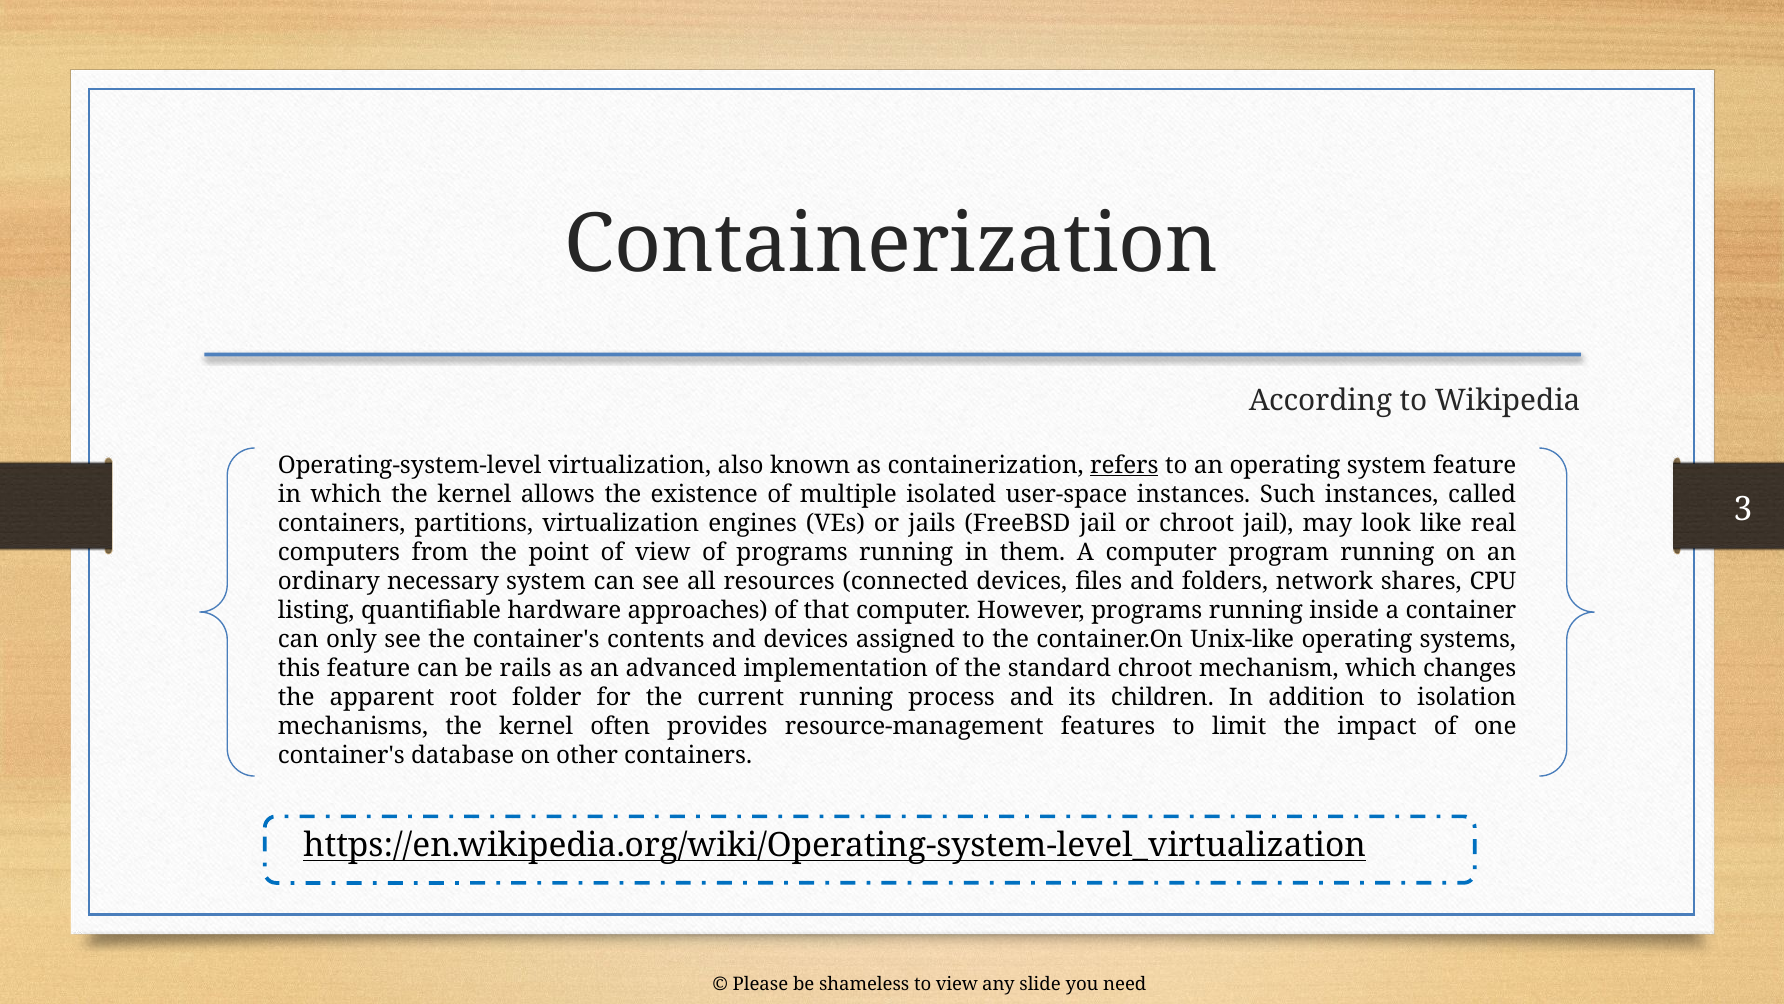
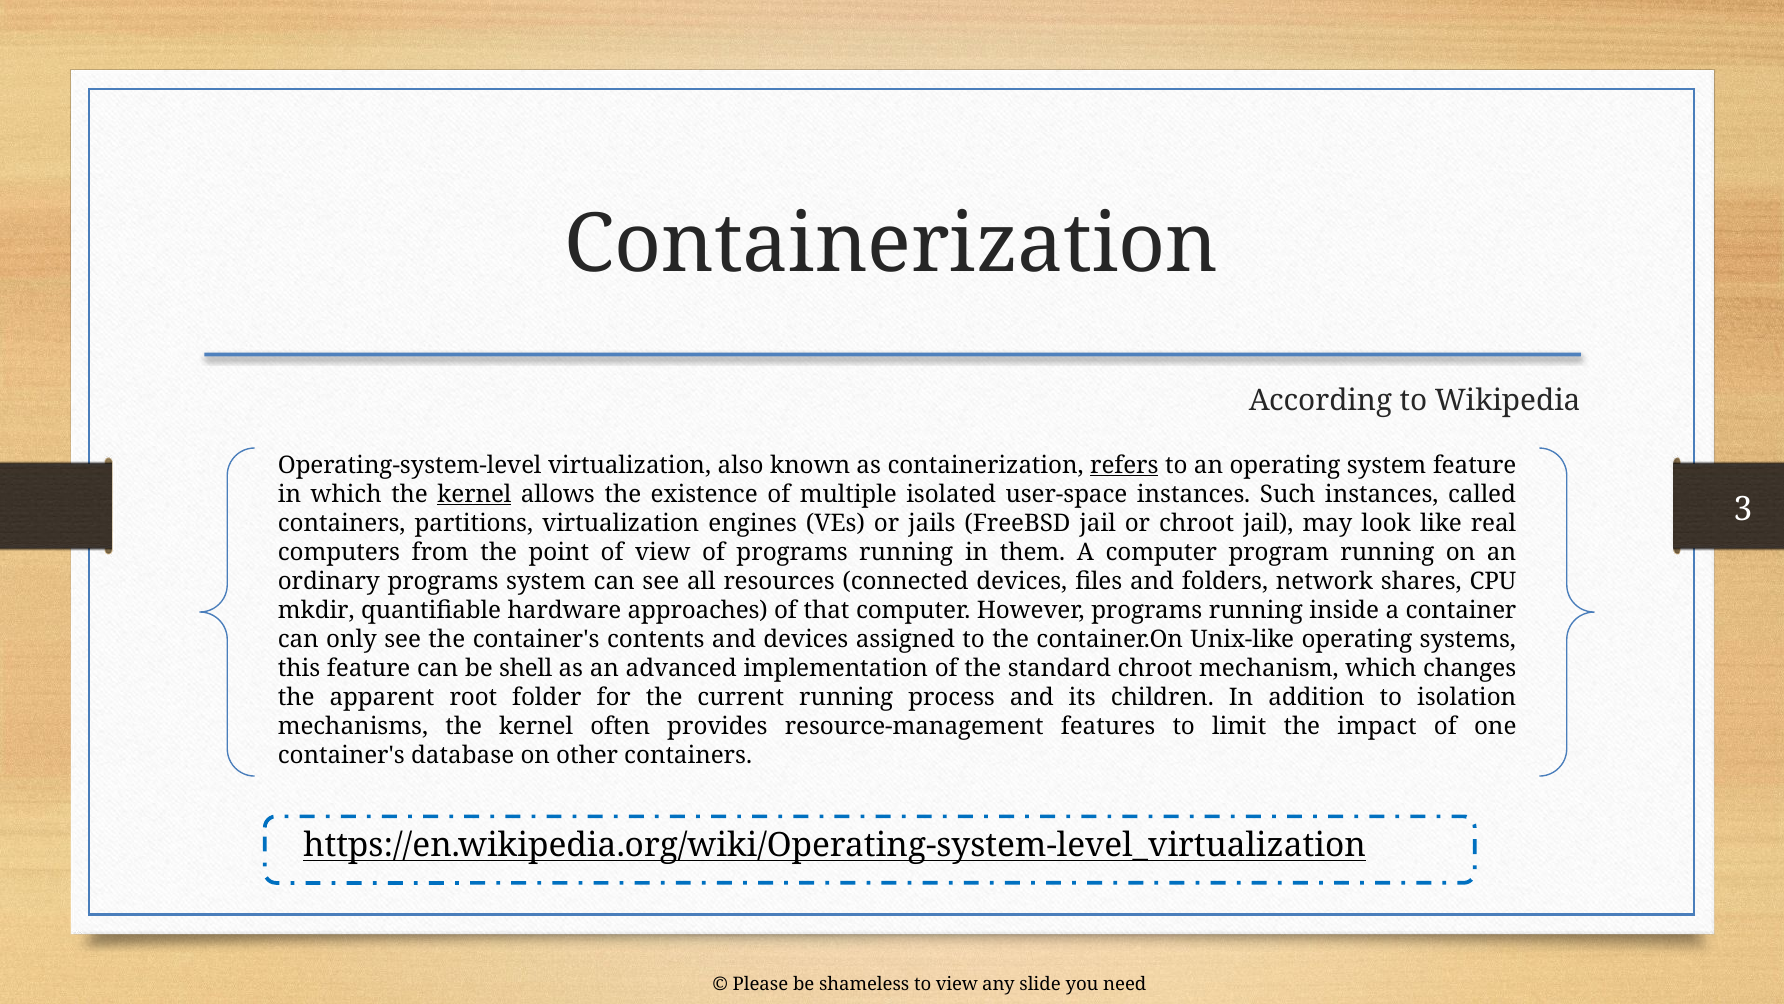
kernel at (474, 494) underline: none -> present
ordinary necessary: necessary -> programs
listing: listing -> mkdir
rails: rails -> shell
